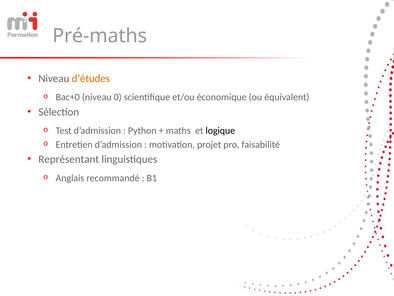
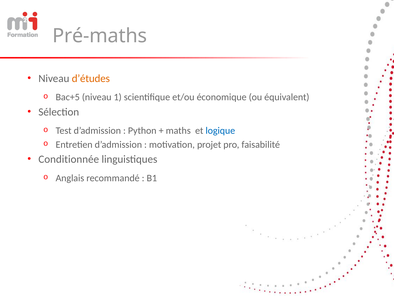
Bac+0: Bac+0 -> Bac+5
0: 0 -> 1
logique colour: black -> blue
Représentant: Représentant -> Conditionnée
